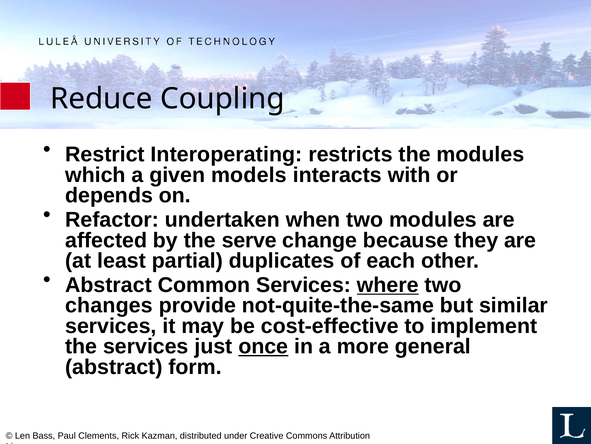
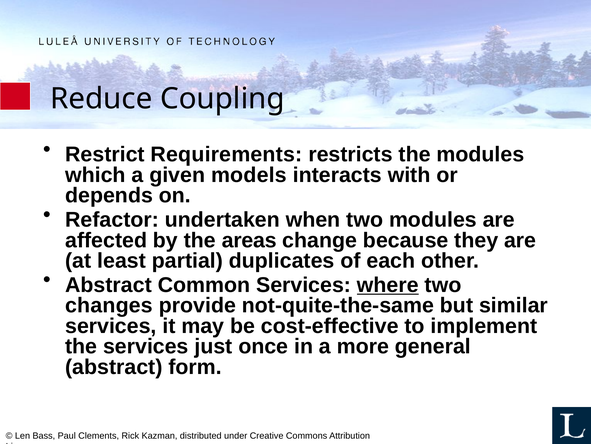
Interoperating: Interoperating -> Requirements
serve: serve -> areas
once underline: present -> none
